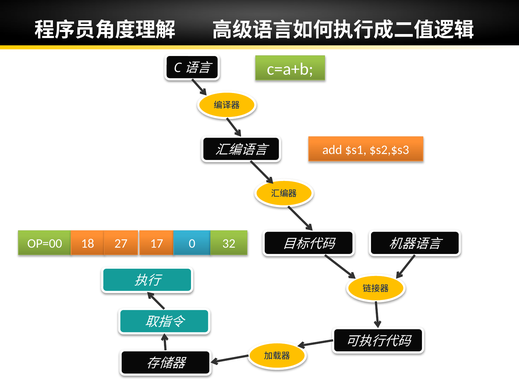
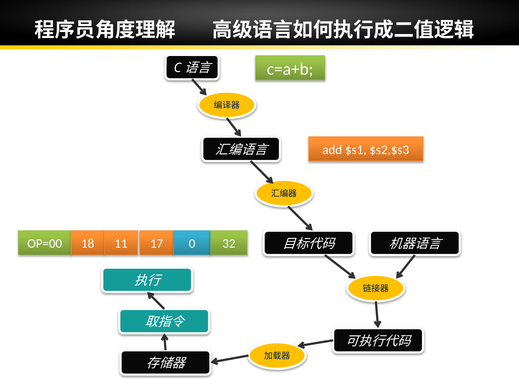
27: 27 -> 11
